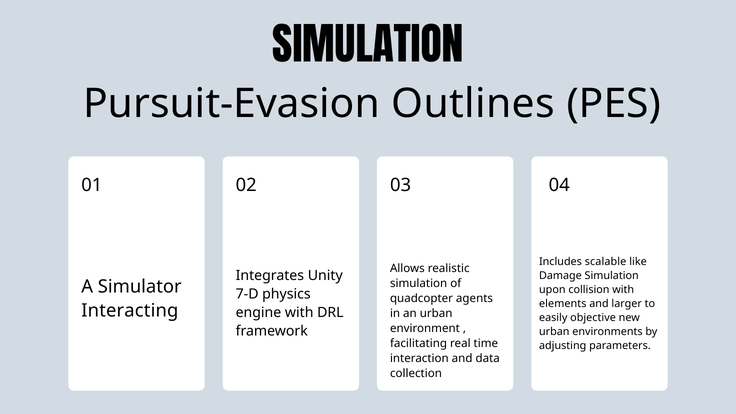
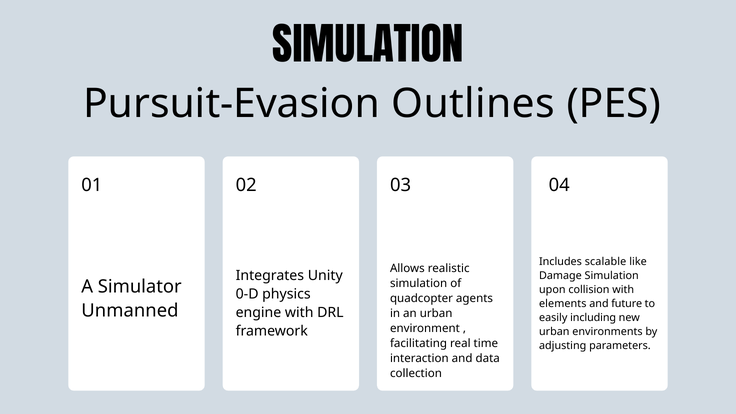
7-D: 7-D -> 0-D
larger: larger -> future
Interacting: Interacting -> Unmanned
objective: objective -> including
